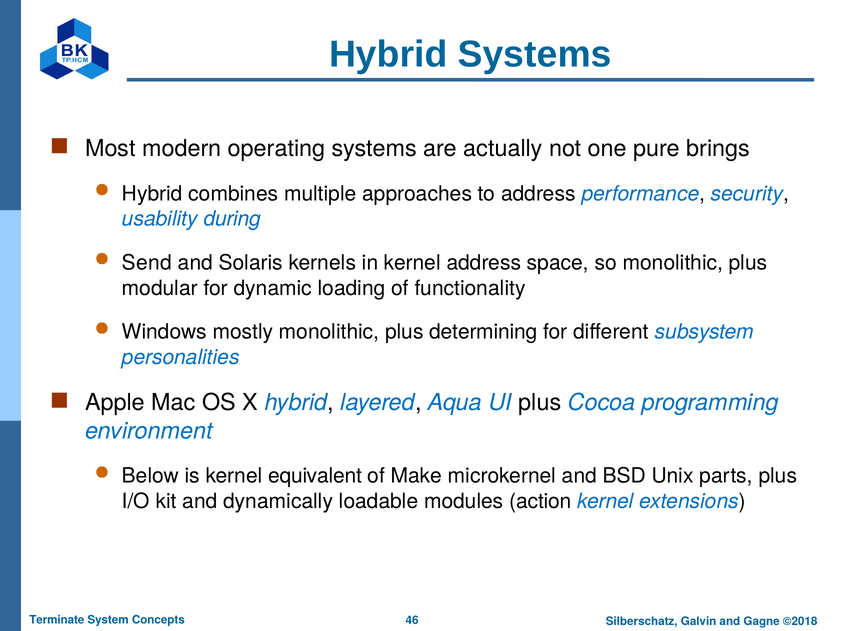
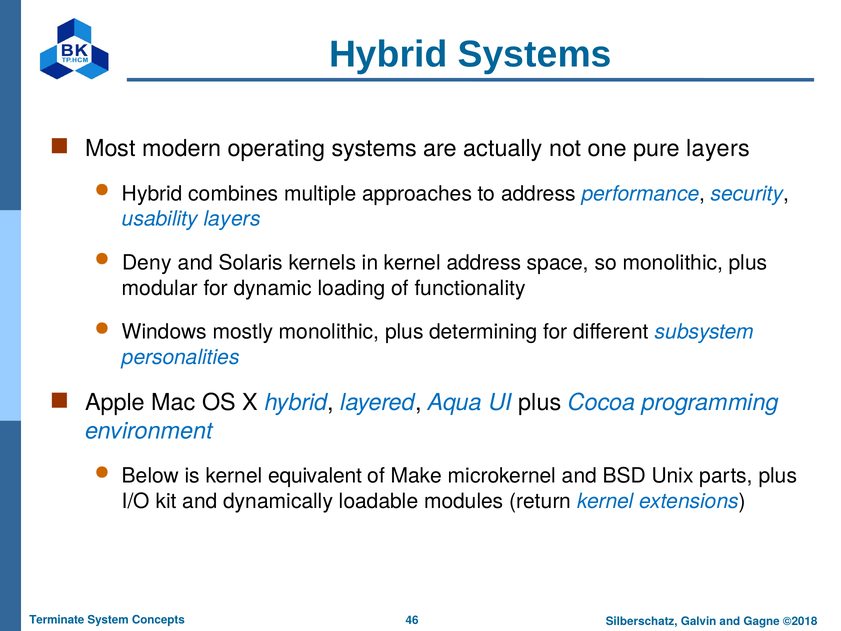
pure brings: brings -> layers
usability during: during -> layers
Send: Send -> Deny
action: action -> return
